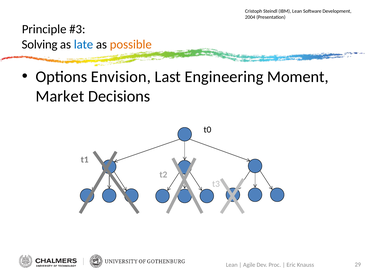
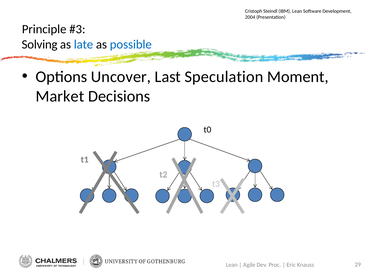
possible colour: orange -> blue
Envision: Envision -> Uncover
Engineering: Engineering -> Speculation
